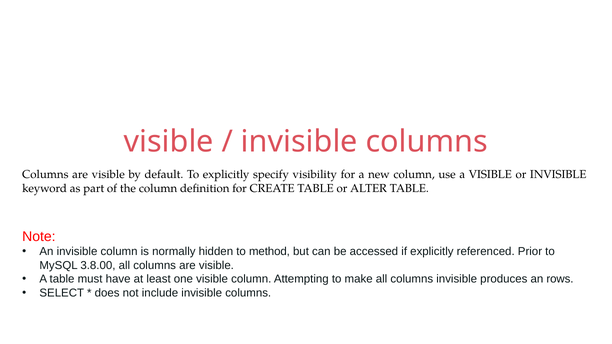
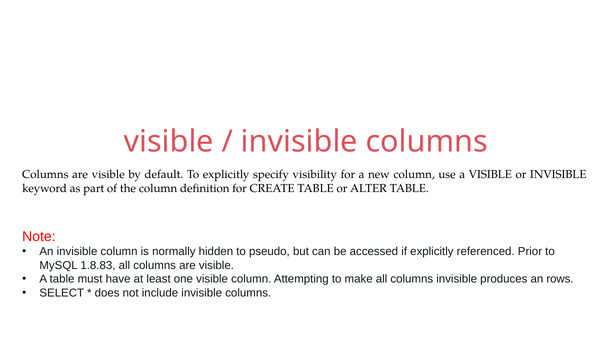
method: method -> pseudo
3.8.00: 3.8.00 -> 1.8.83
